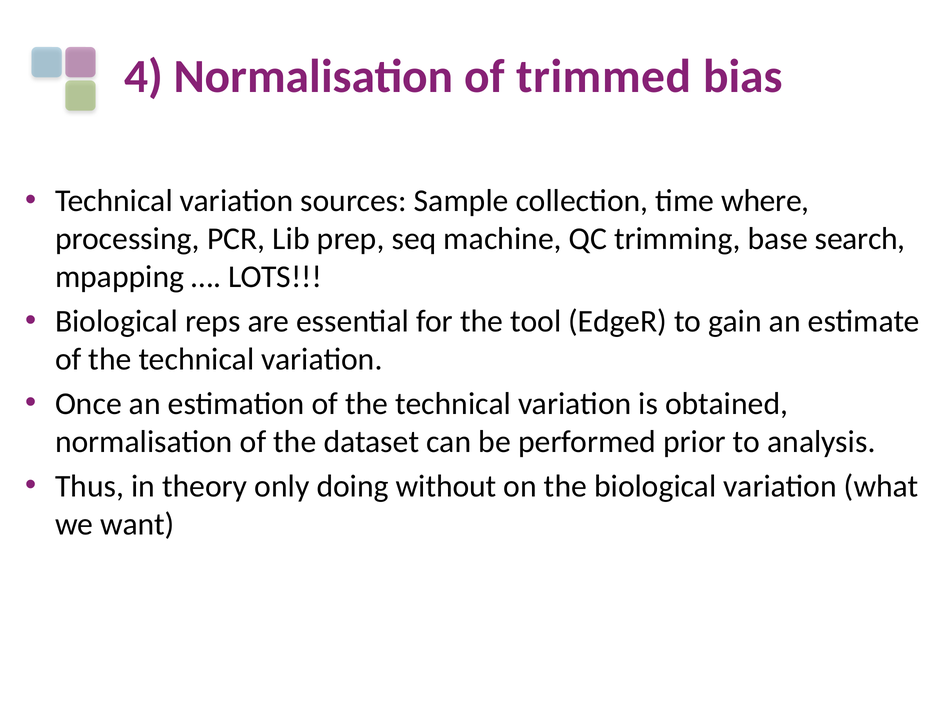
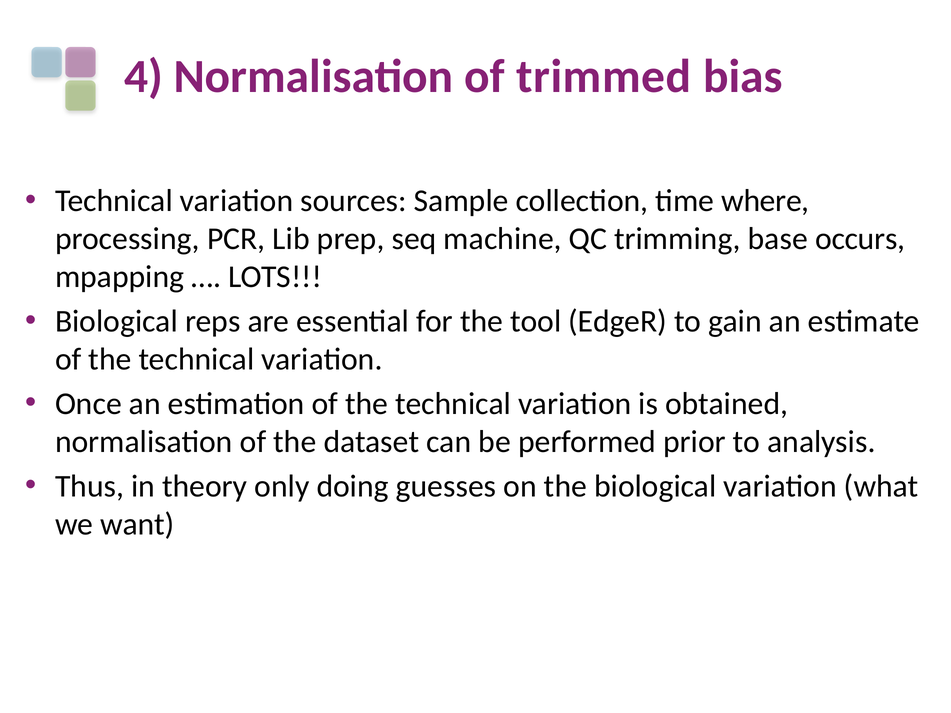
search: search -> occurs
without: without -> guesses
